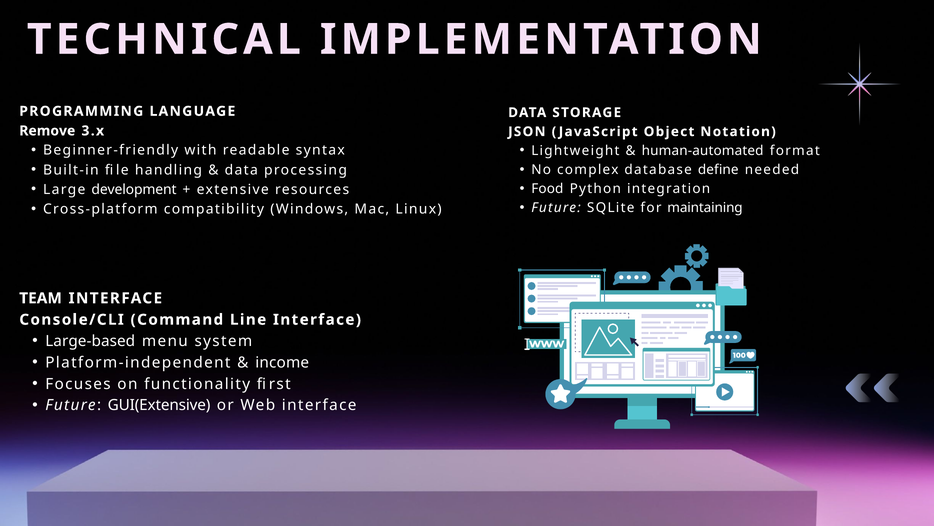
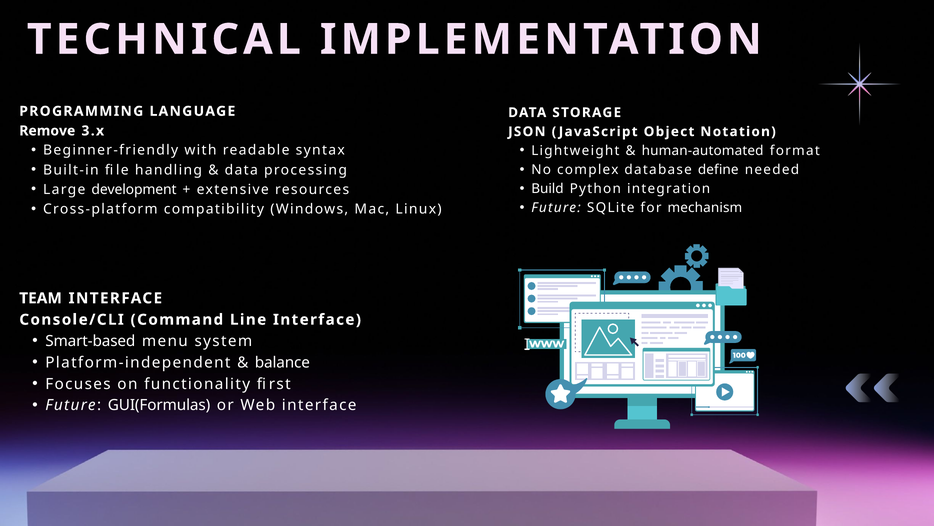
Food: Food -> Build
maintaining: maintaining -> mechanism
Large-based: Large-based -> Smart-based
income: income -> balance
GUI(Extensive: GUI(Extensive -> GUI(Formulas
